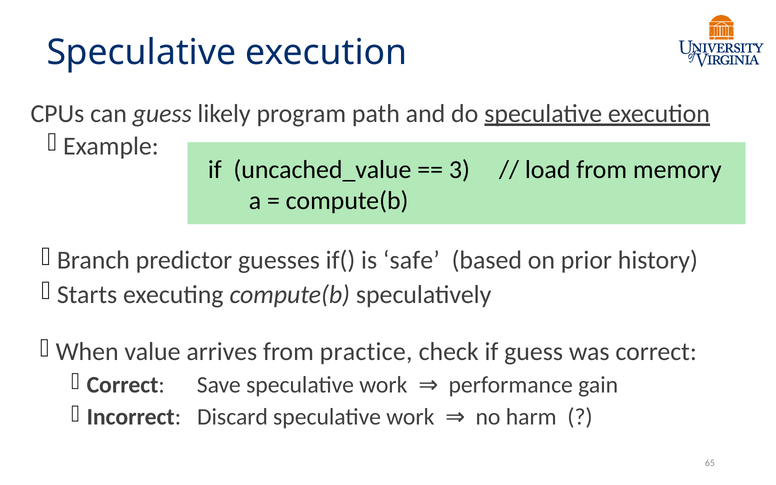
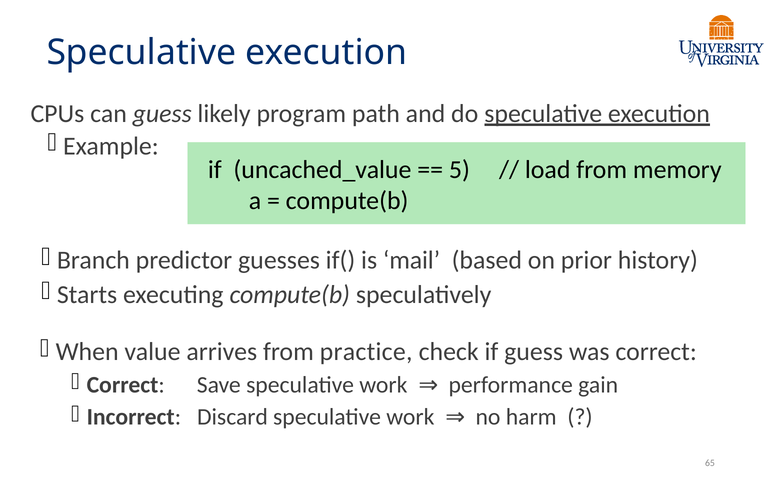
3: 3 -> 5
safe: safe -> mail
